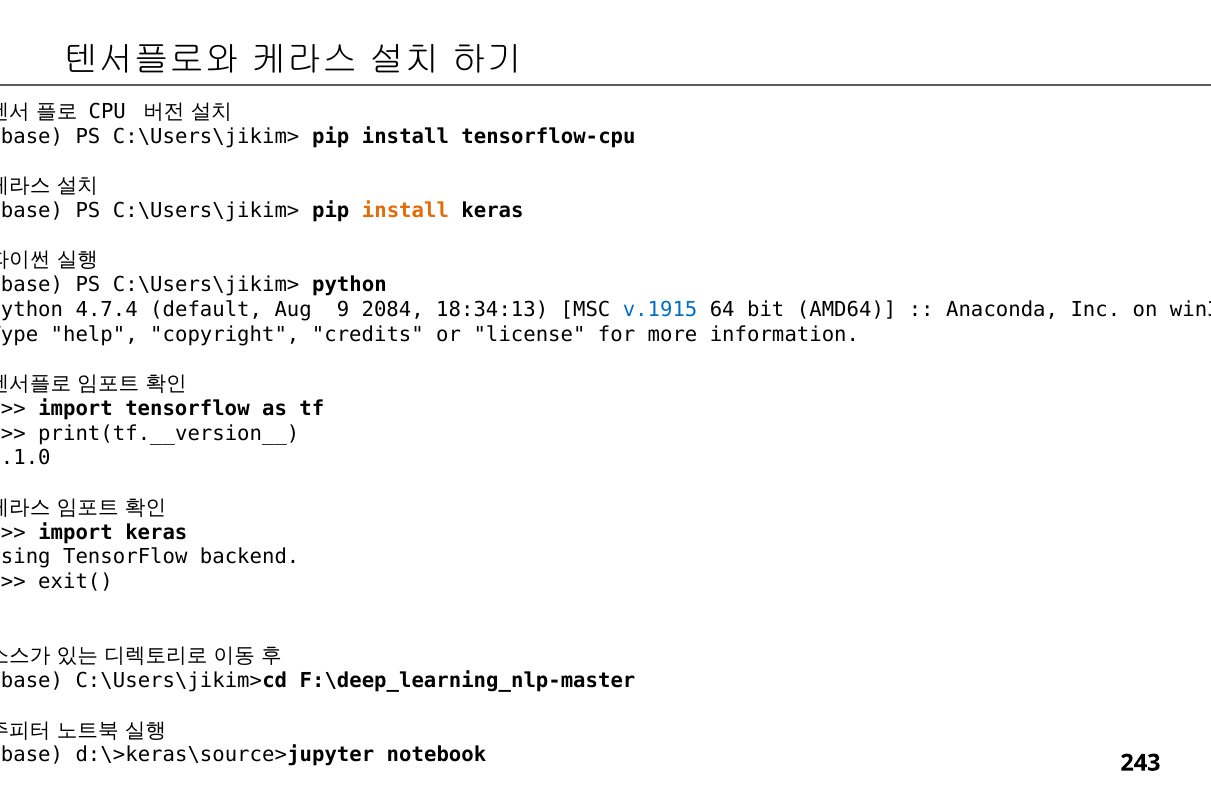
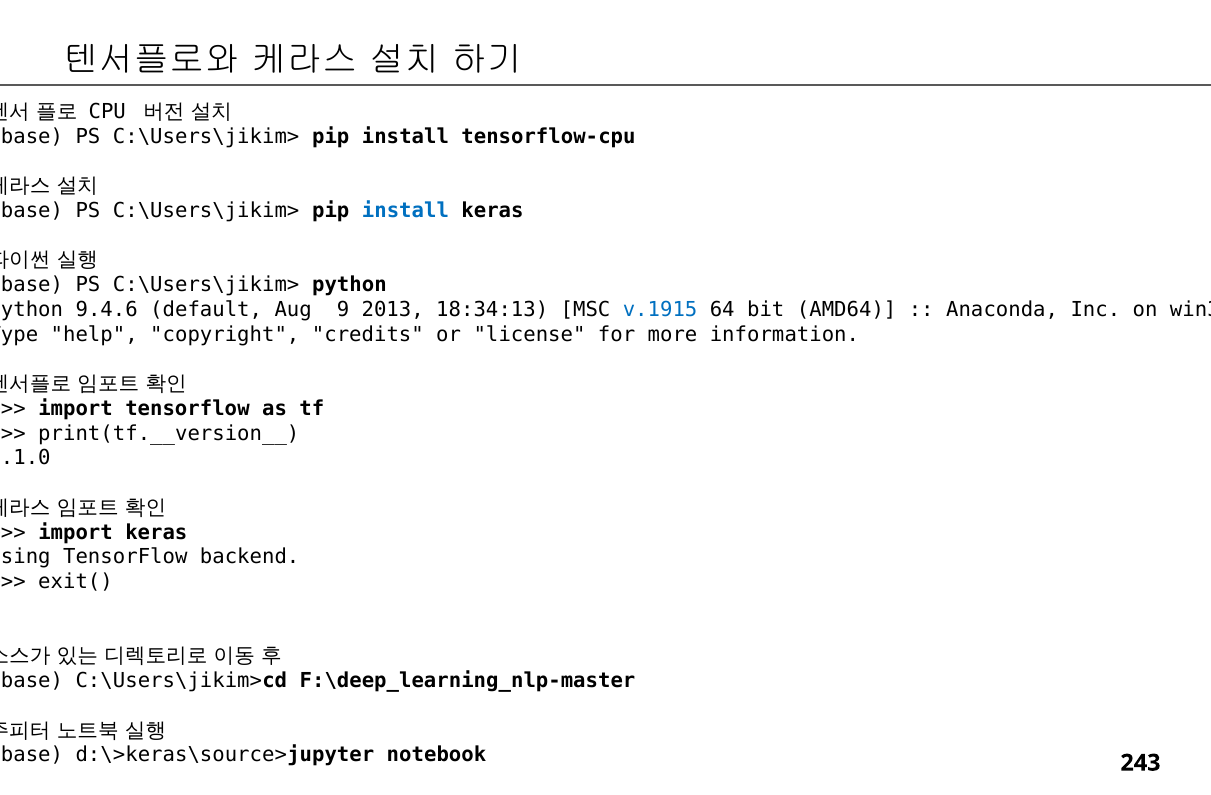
install at (405, 211) colour: orange -> blue
4.7.4: 4.7.4 -> 9.4.6
2084: 2084 -> 2013
